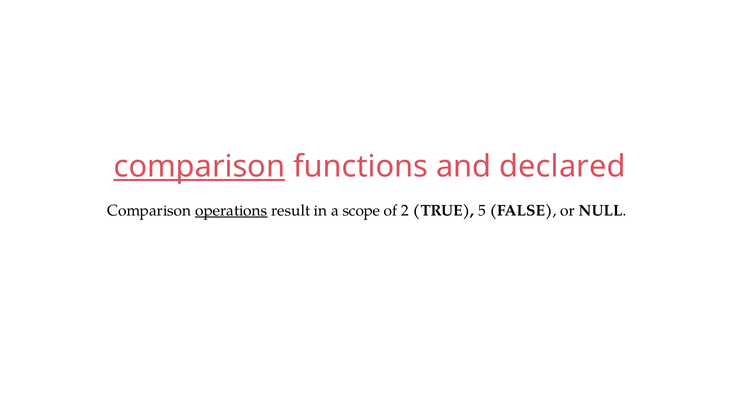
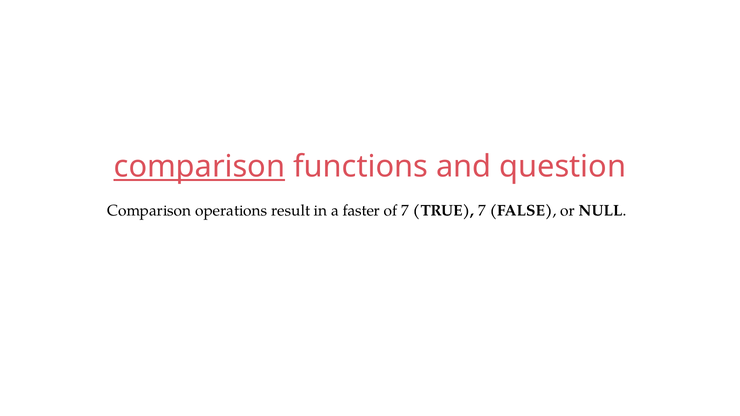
declared: declared -> question
operations underline: present -> none
scope: scope -> faster
of 2: 2 -> 7
TRUE 5: 5 -> 7
